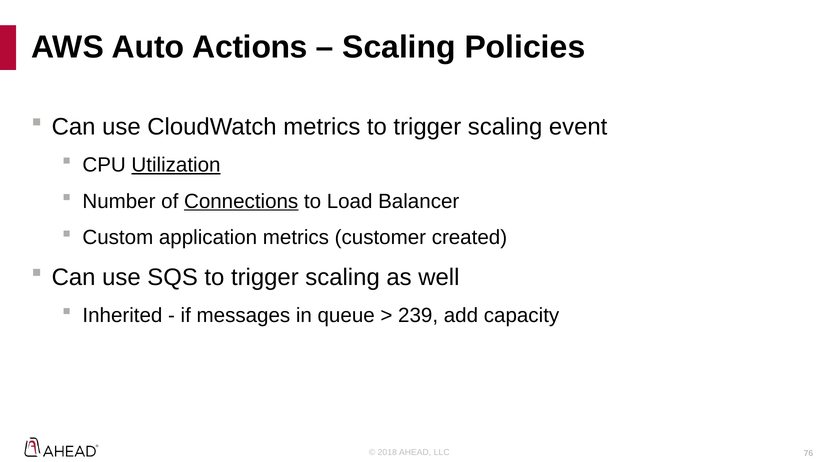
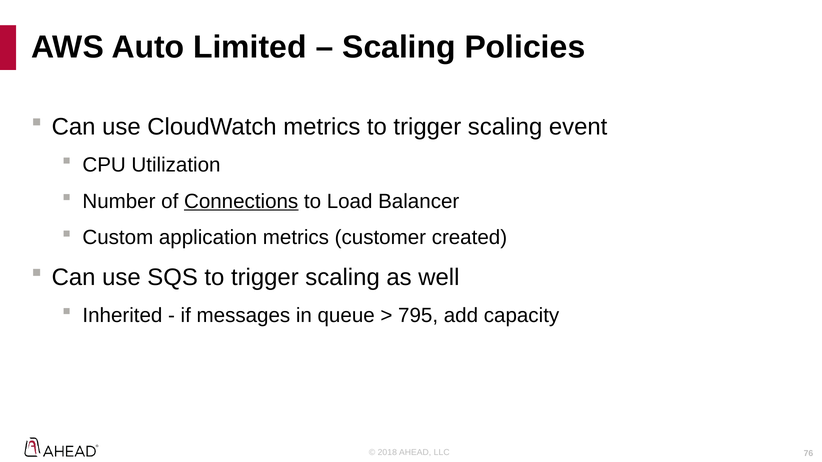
Actions: Actions -> Limited
Utilization underline: present -> none
239: 239 -> 795
